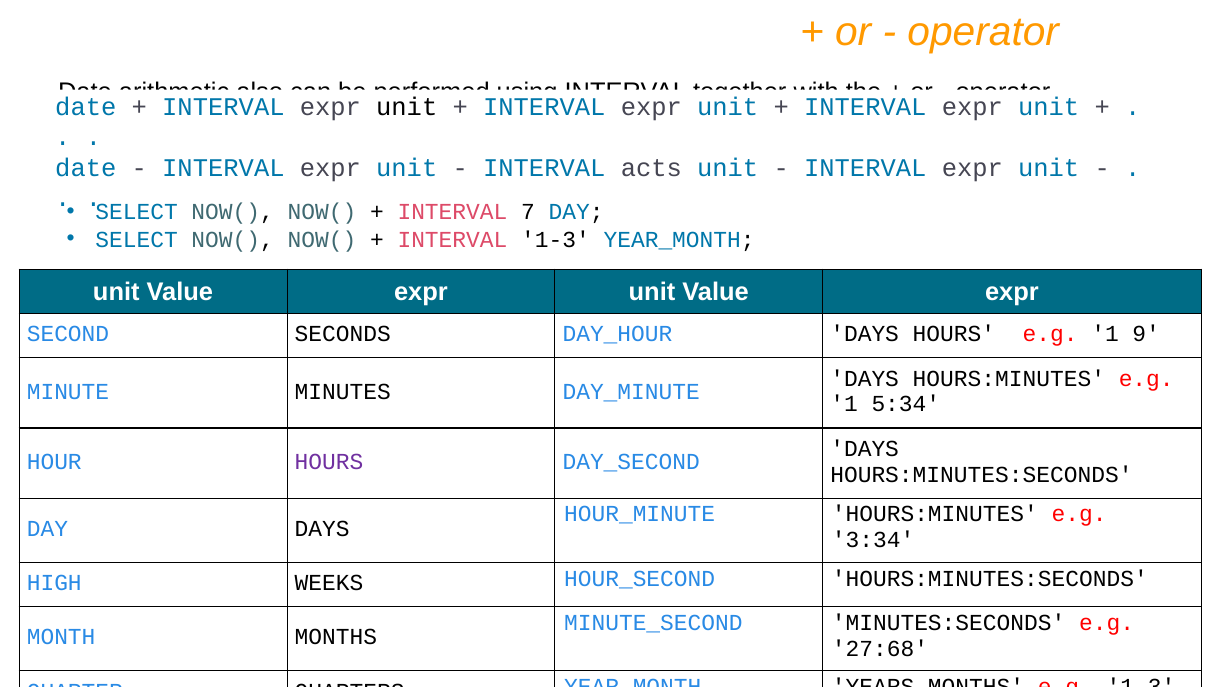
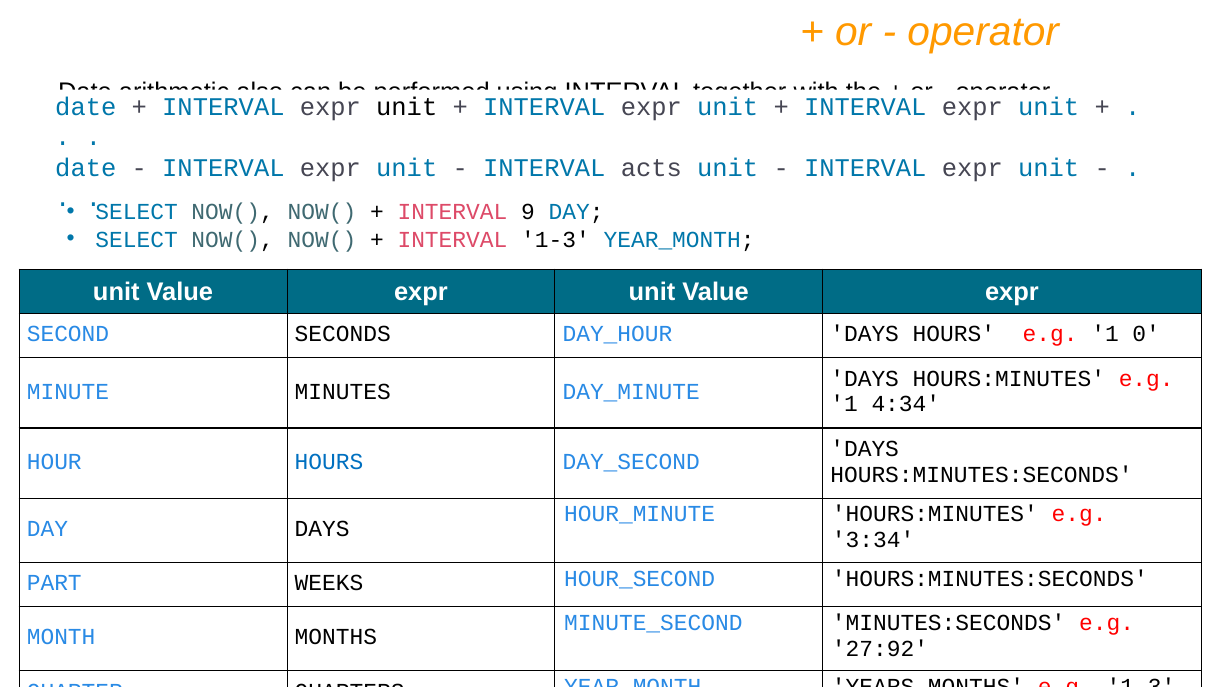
7: 7 -> 9
9: 9 -> 0
5:34: 5:34 -> 4:34
HOURS at (329, 462) colour: purple -> blue
HIGH: HIGH -> PART
27:68: 27:68 -> 27:92
